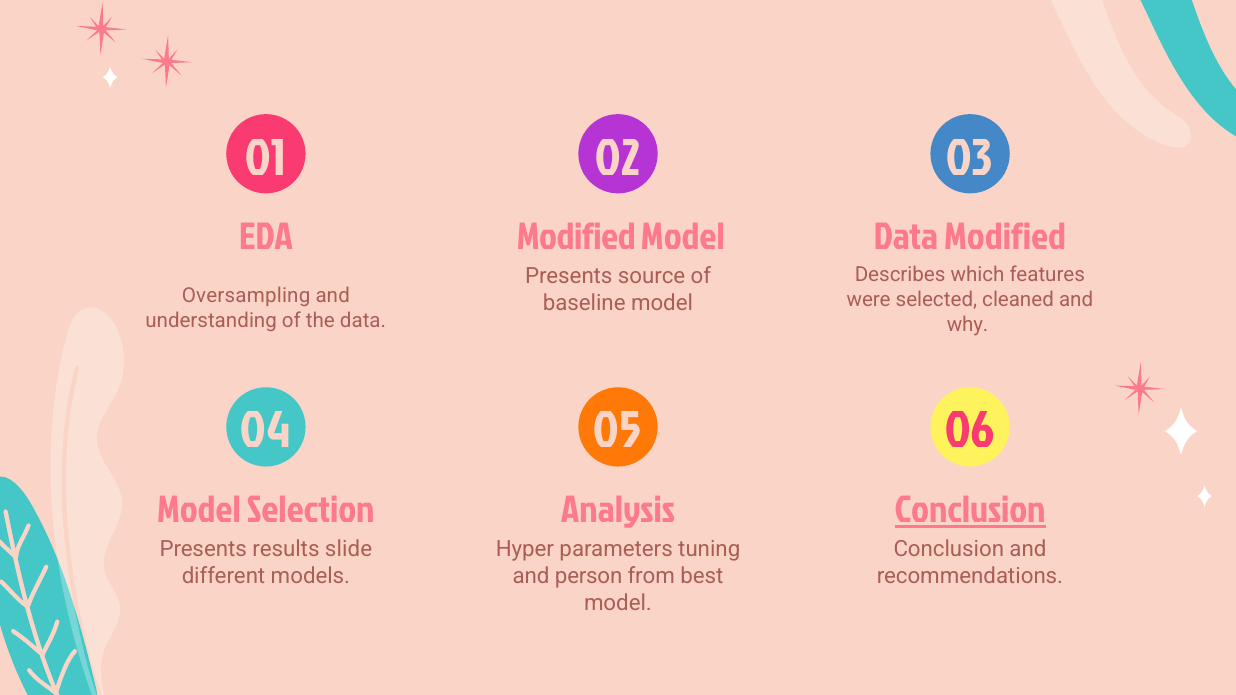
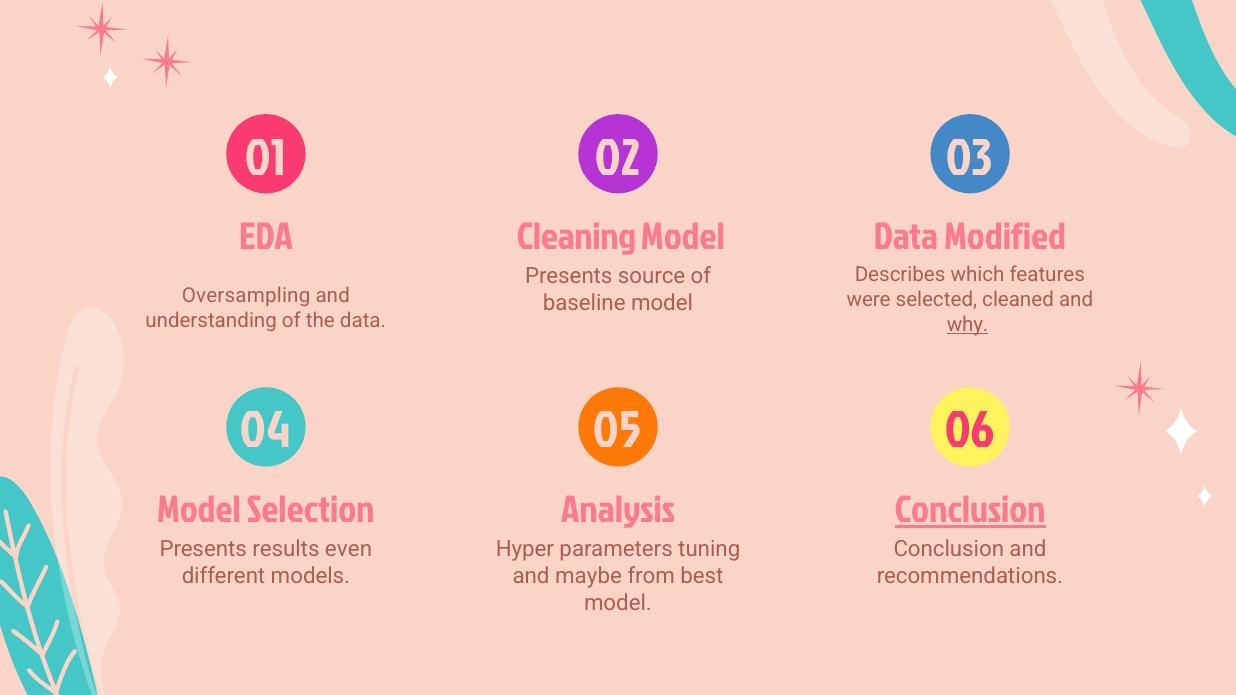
Modified at (576, 237): Modified -> Cleaning
why underline: none -> present
slide: slide -> even
person: person -> maybe
